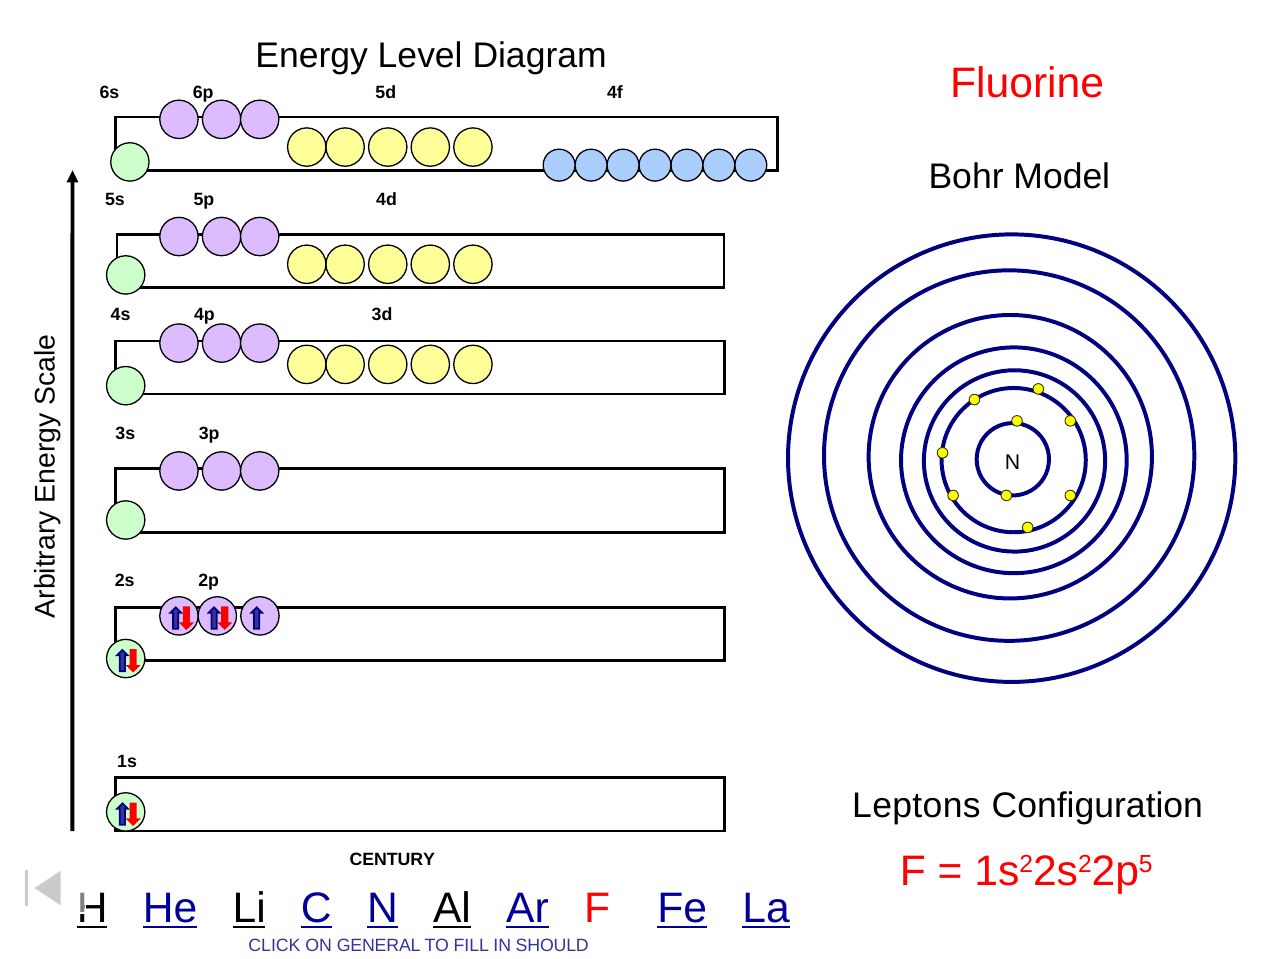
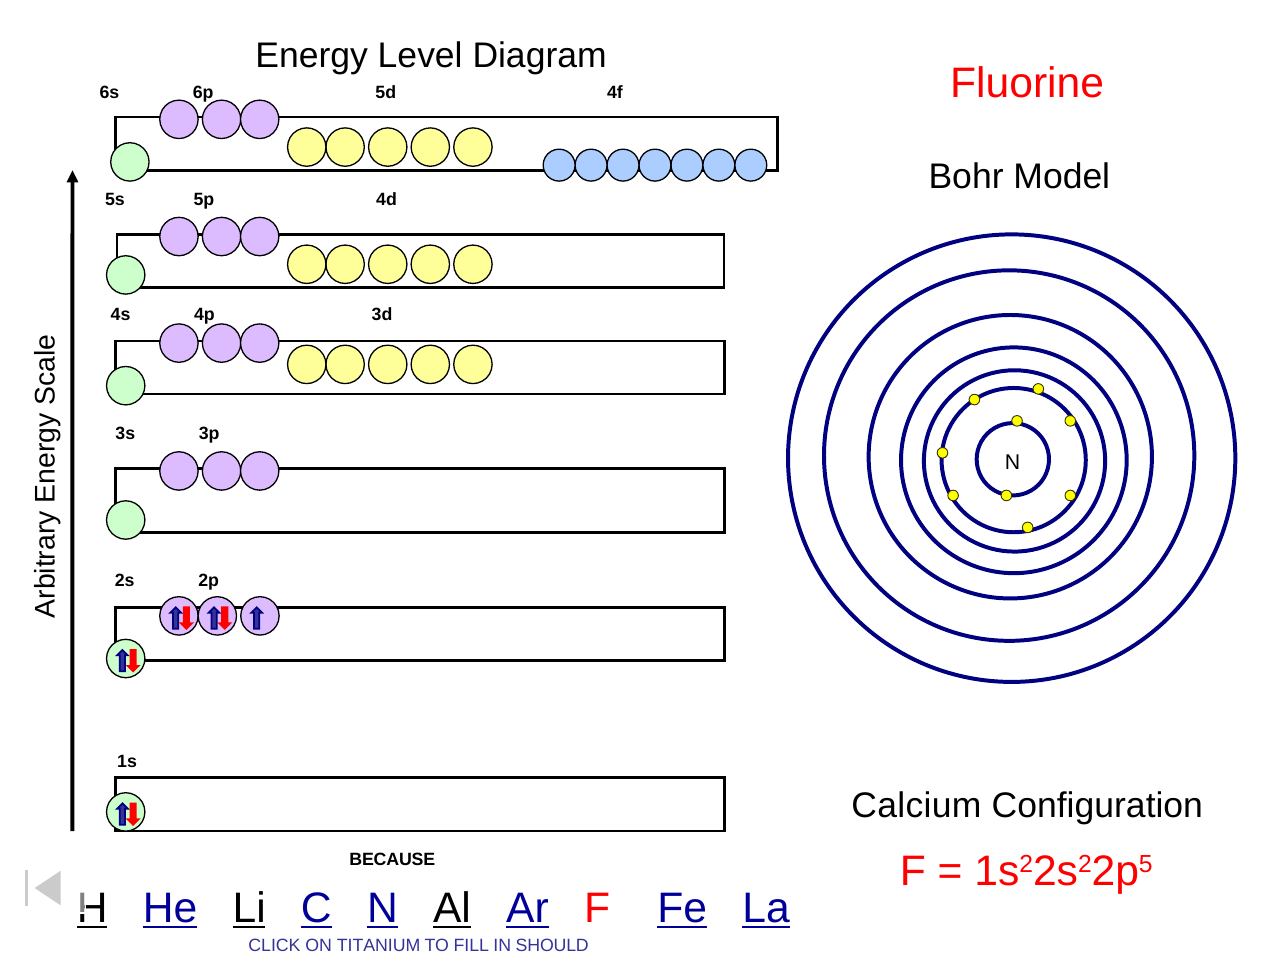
Leptons: Leptons -> Calcium
CENTURY: CENTURY -> BECAUSE
GENERAL: GENERAL -> TITANIUM
